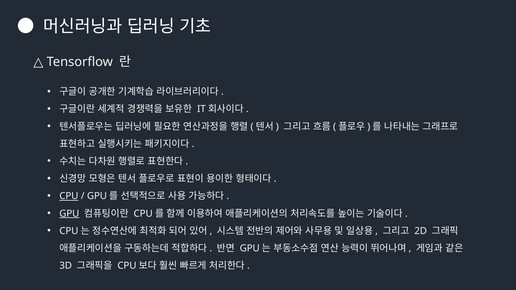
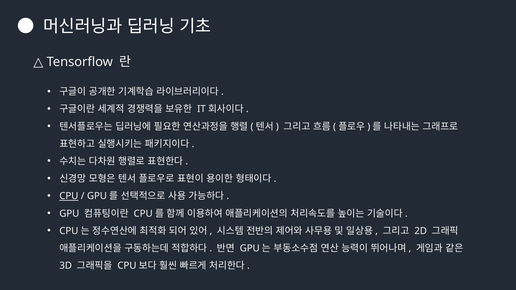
GPU underline: present -> none
